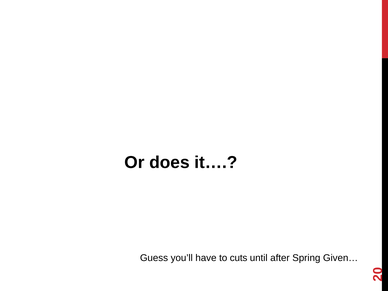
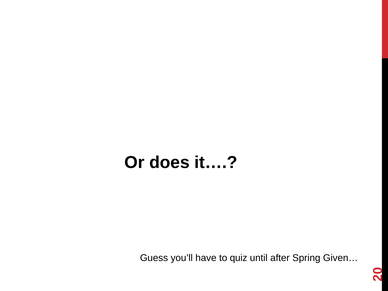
cuts: cuts -> quiz
